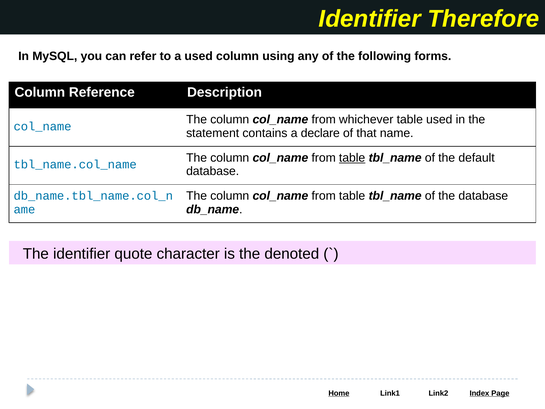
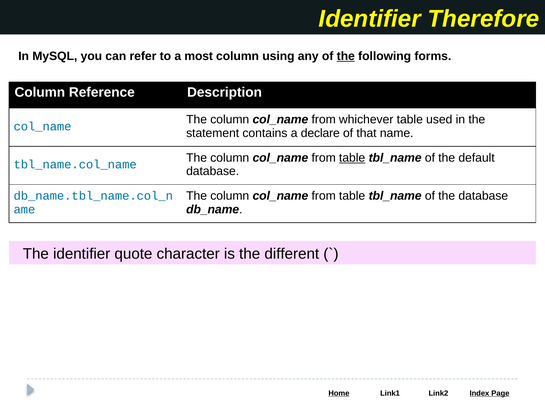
a used: used -> most
the at (346, 56) underline: none -> present
denoted: denoted -> different
